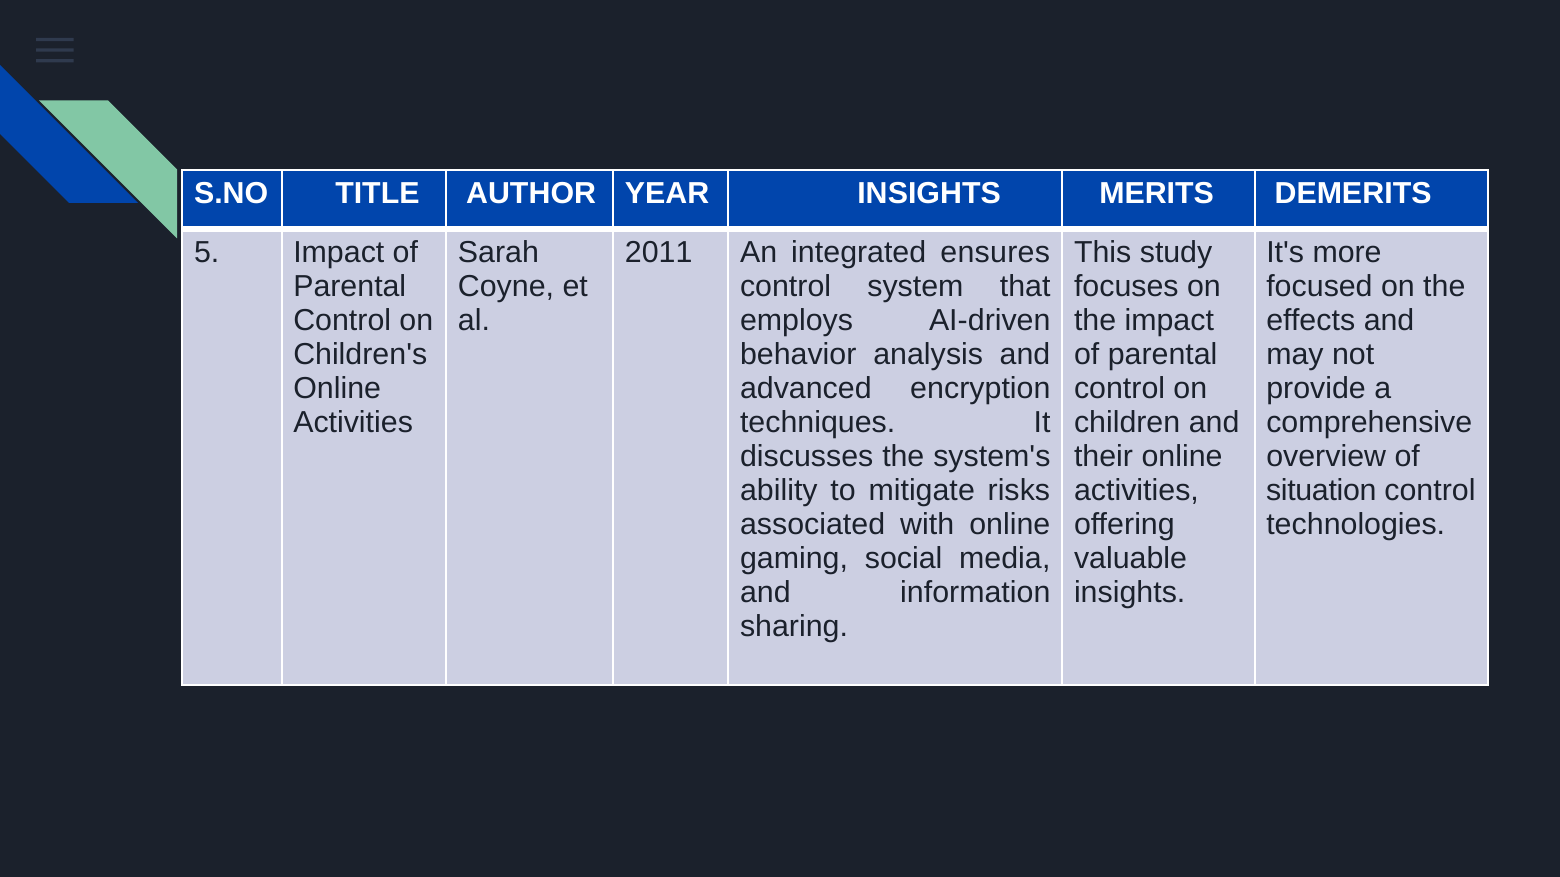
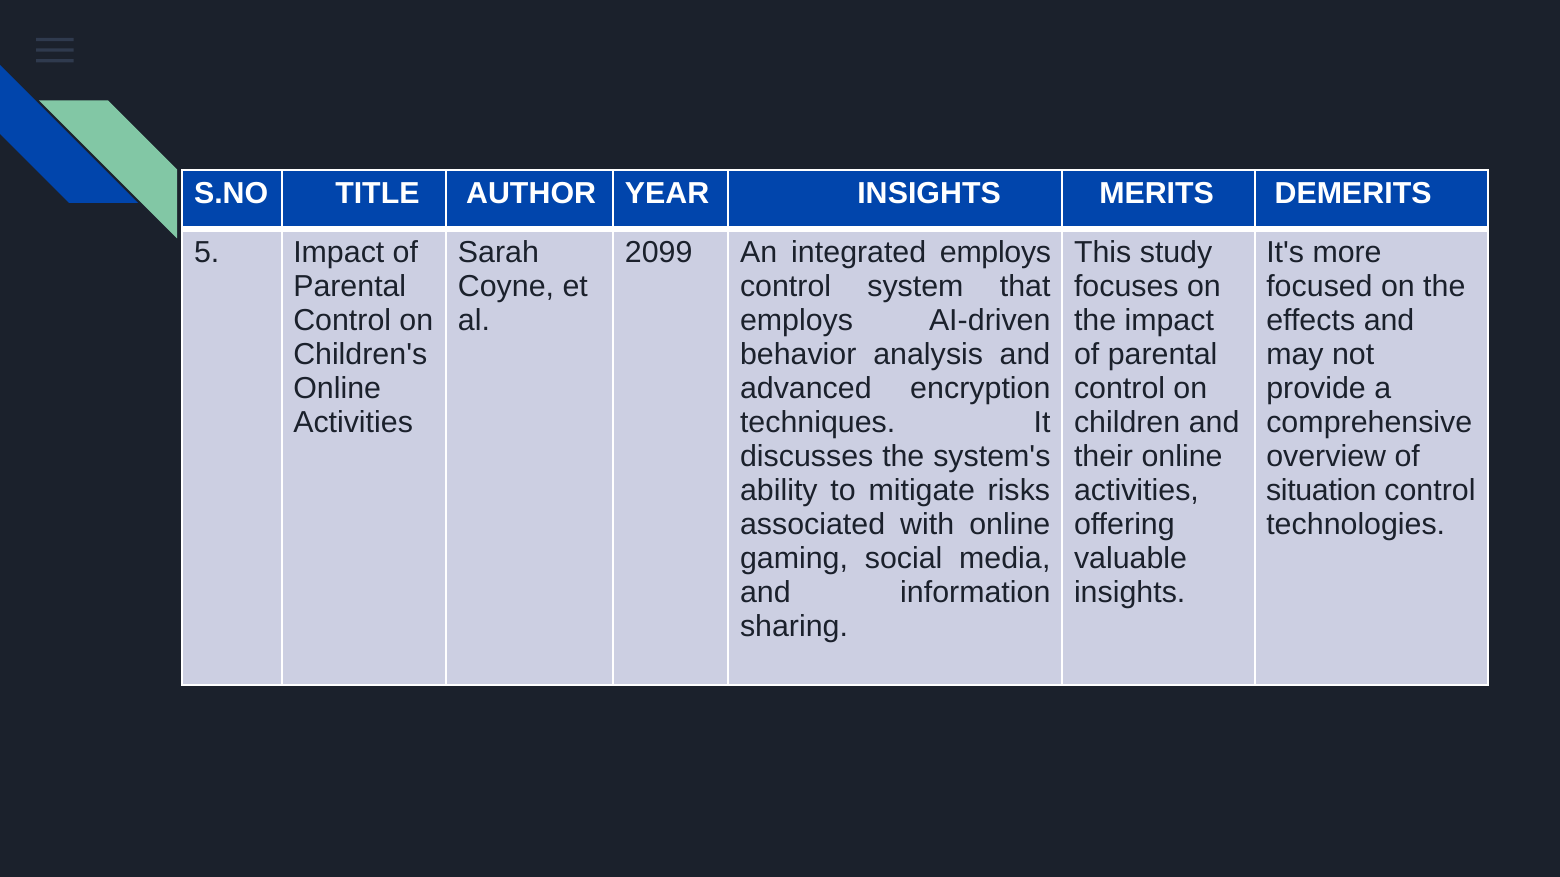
2011: 2011 -> 2099
integrated ensures: ensures -> employs
